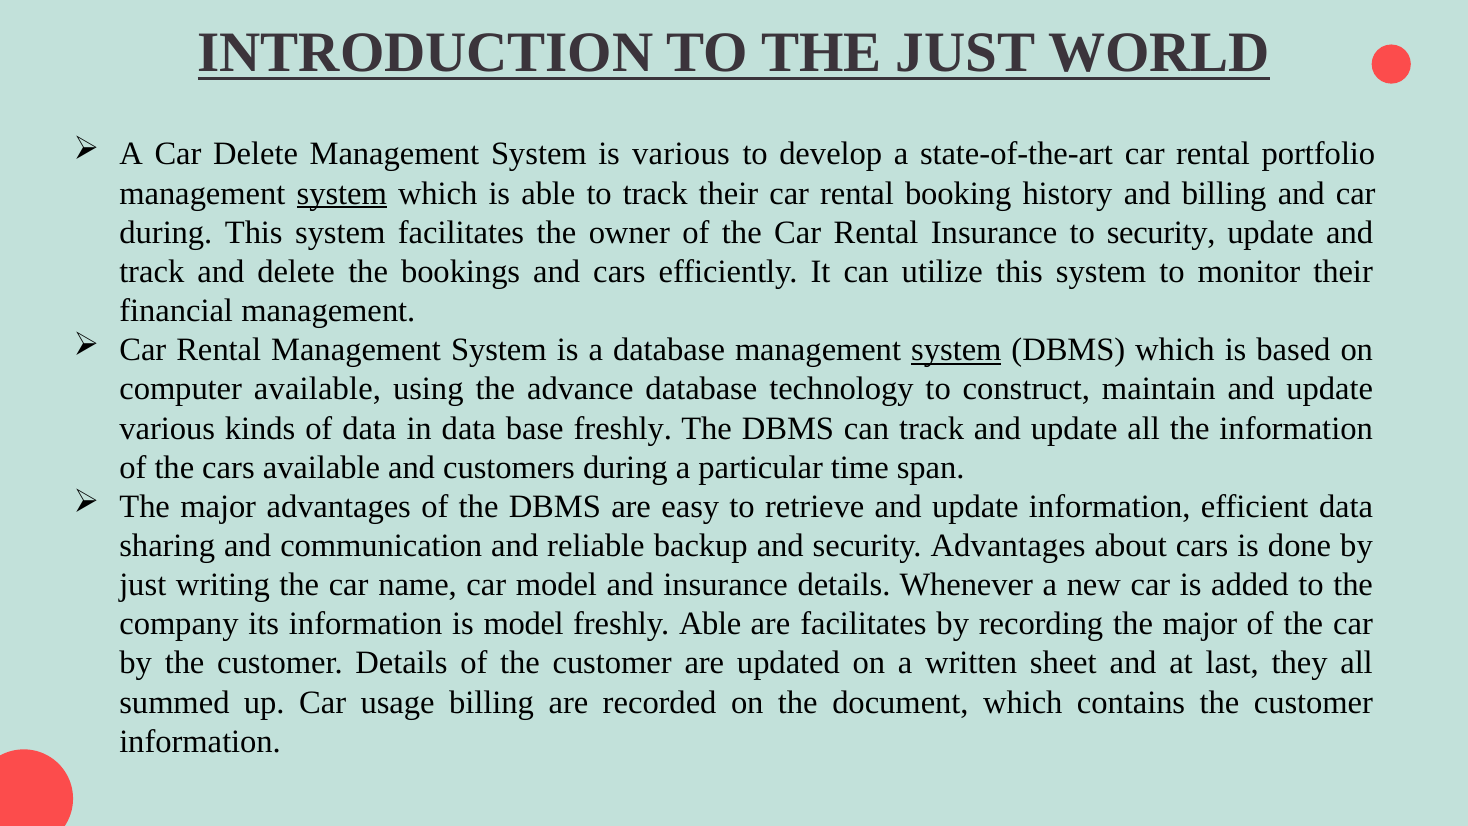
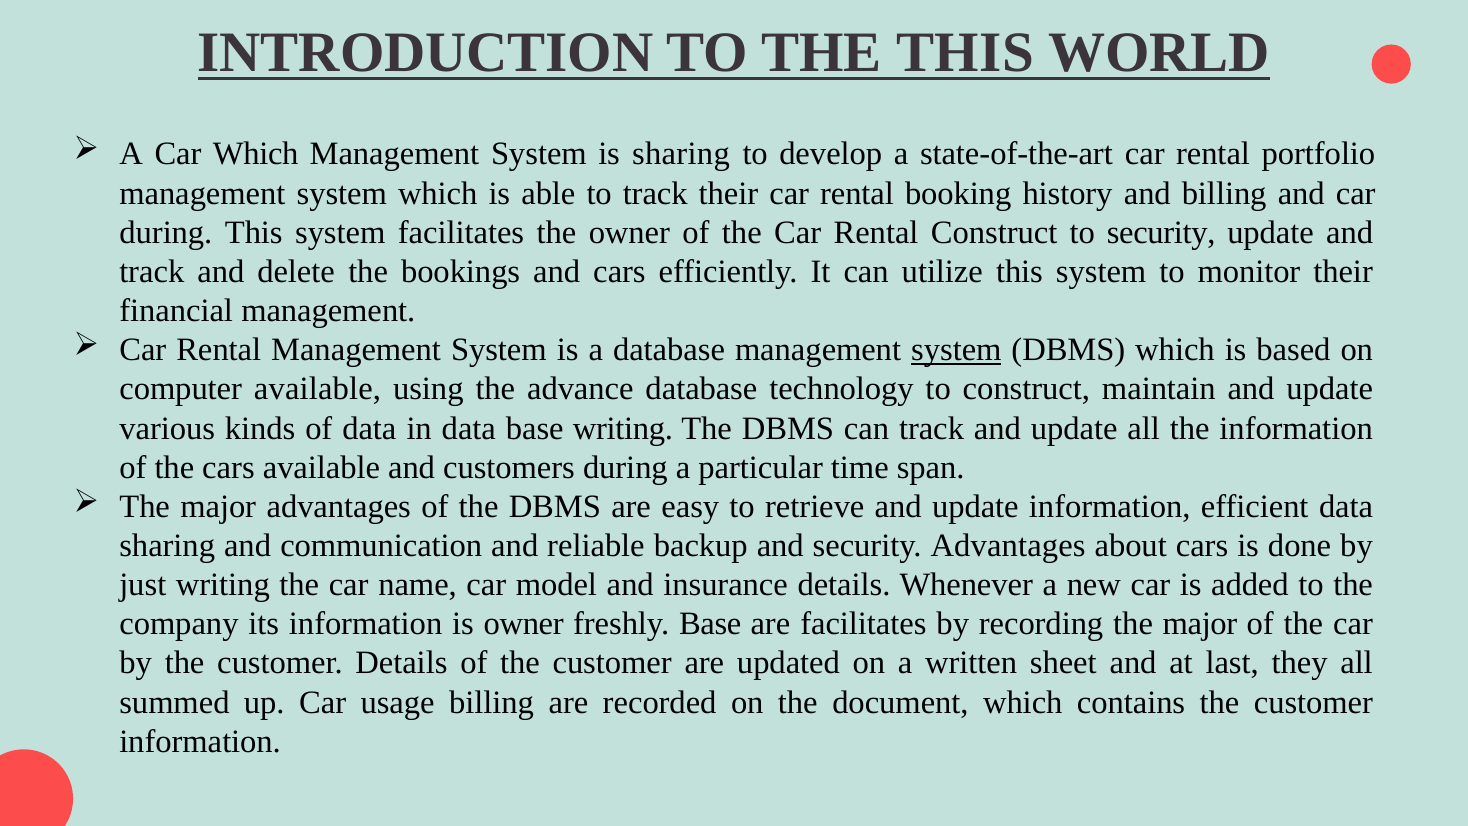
THE JUST: JUST -> THIS
Car Delete: Delete -> Which
is various: various -> sharing
system at (342, 193) underline: present -> none
Rental Insurance: Insurance -> Construct
base freshly: freshly -> writing
is model: model -> owner
freshly Able: Able -> Base
